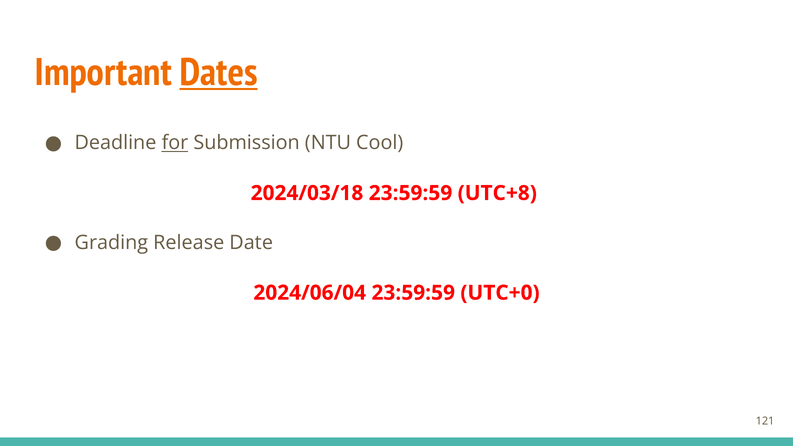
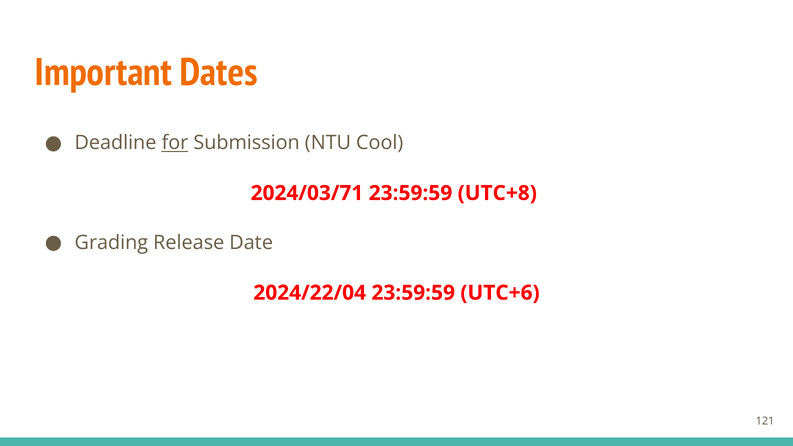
Dates underline: present -> none
2024/03/18: 2024/03/18 -> 2024/03/71
2024/06/04: 2024/06/04 -> 2024/22/04
UTC+0: UTC+0 -> UTC+6
